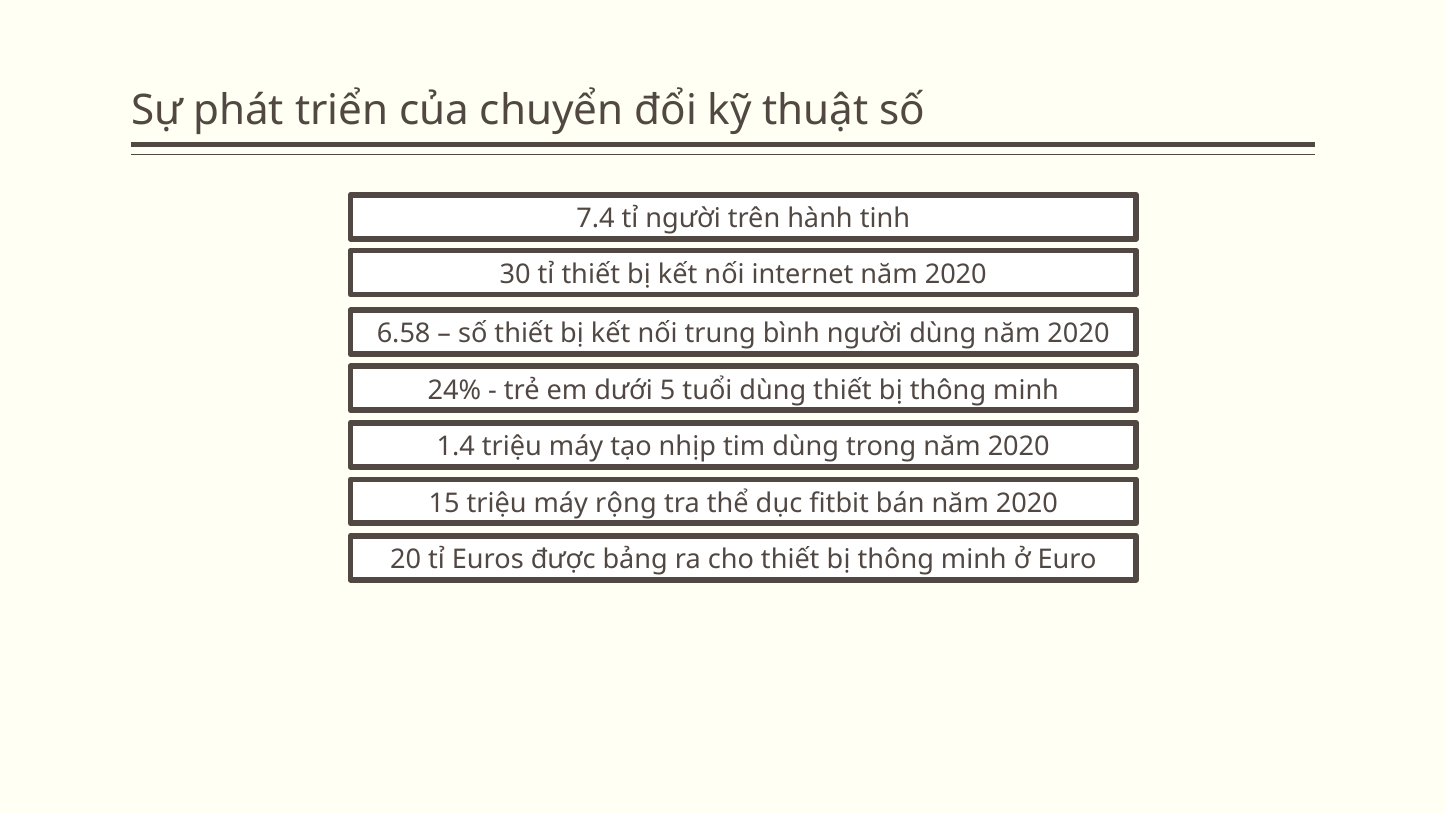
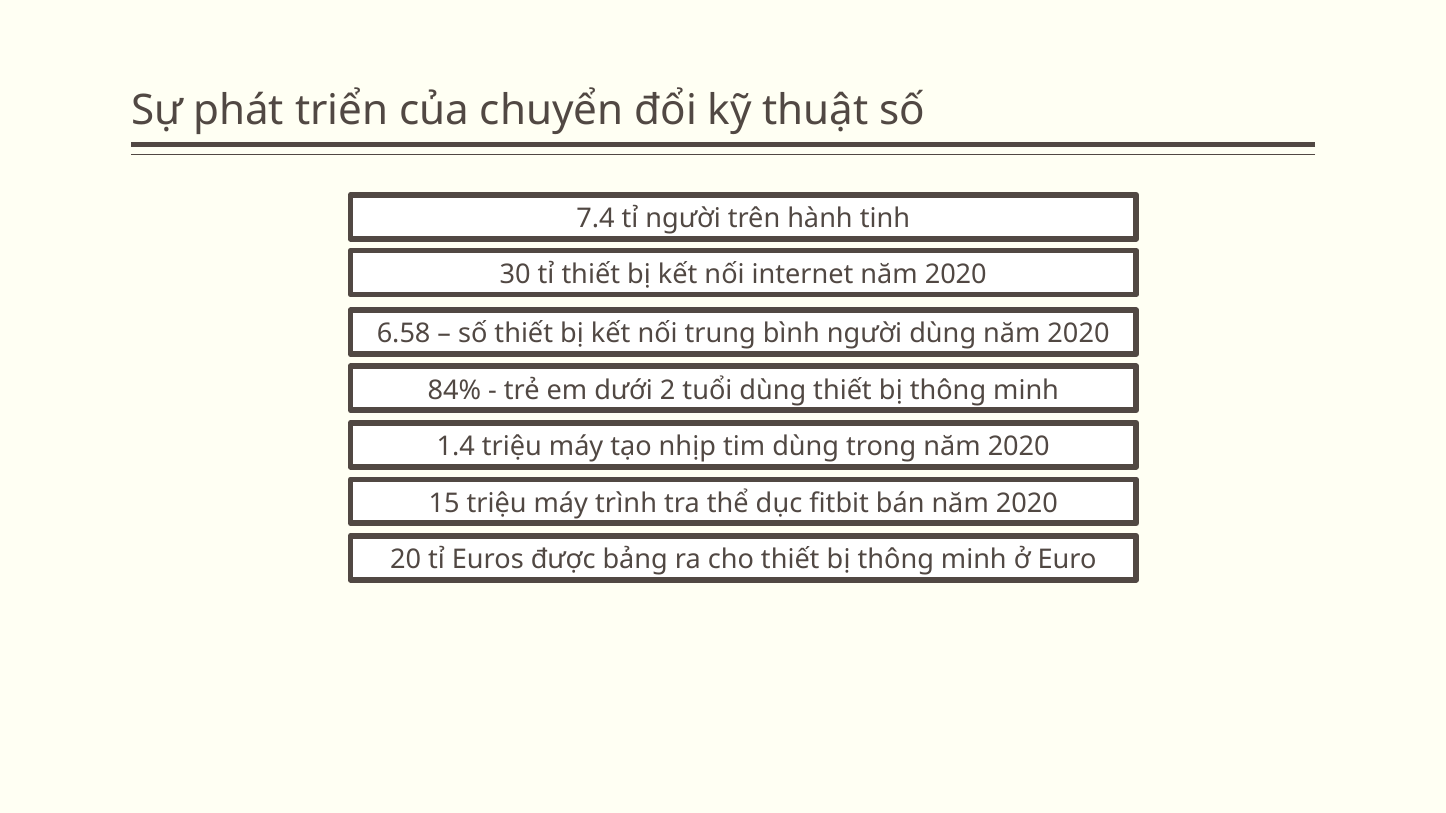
24%: 24% -> 84%
5: 5 -> 2
rộng: rộng -> trình
